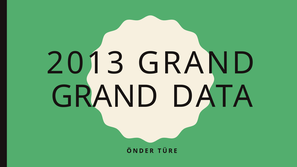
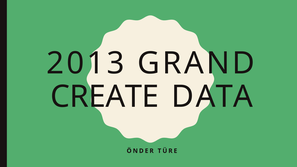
GRAND at (105, 97): GRAND -> CREATE
